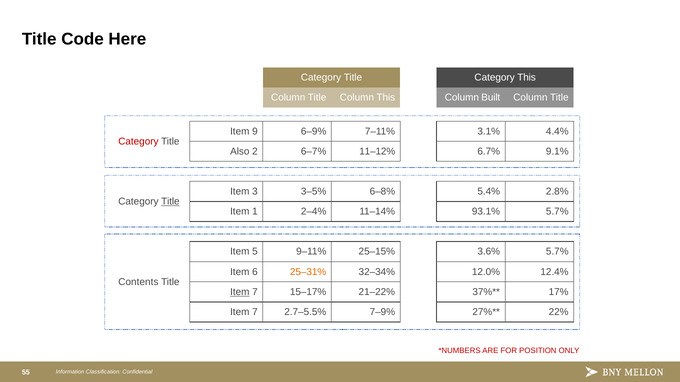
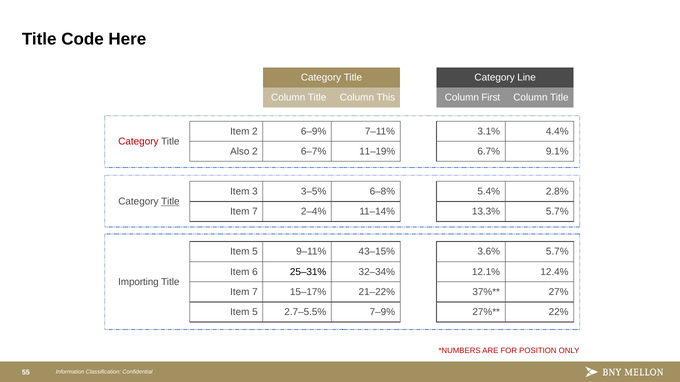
Category This: This -> Line
Built: Built -> First
Item 9: 9 -> 2
11–12%: 11–12% -> 11–19%
1 at (255, 212): 1 -> 7
93.1%: 93.1% -> 13.3%
25–15%: 25–15% -> 43–15%
25–31% colour: orange -> black
12.0%: 12.0% -> 12.1%
Contents: Contents -> Importing
Item at (240, 292) underline: present -> none
17%: 17% -> 27%
7 at (255, 313): 7 -> 5
